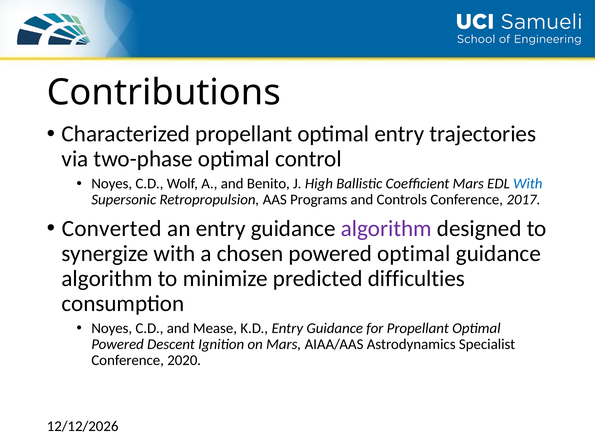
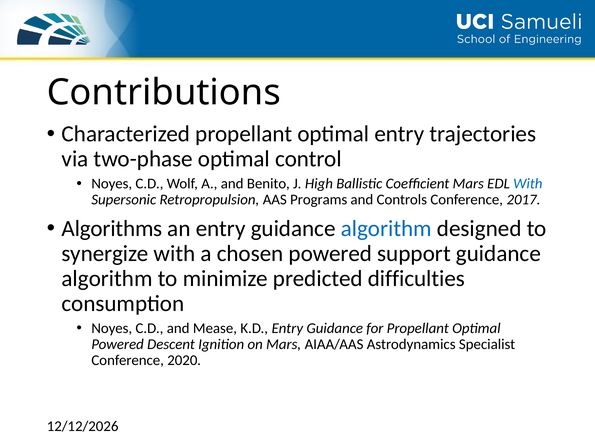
Converted: Converted -> Algorithms
algorithm at (386, 229) colour: purple -> blue
powered optimal: optimal -> support
